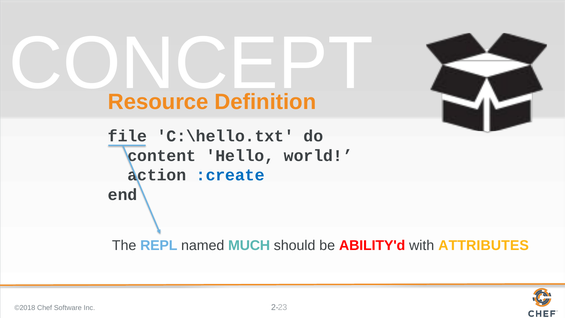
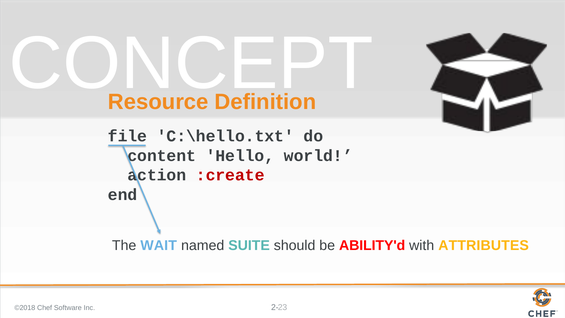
:create colour: blue -> red
REPL: REPL -> WAIT
MUCH: MUCH -> SUITE
